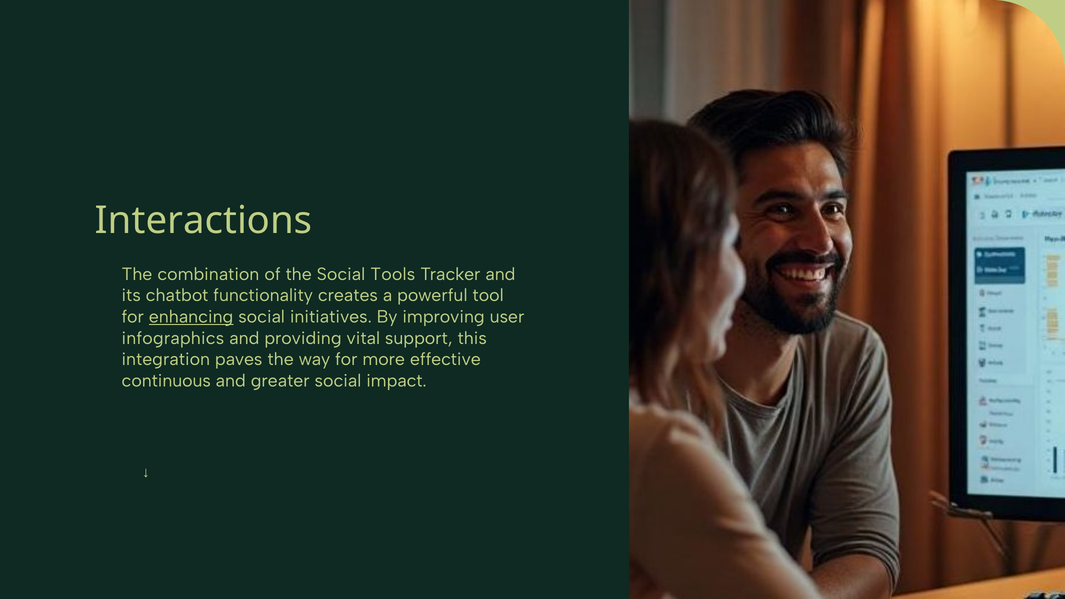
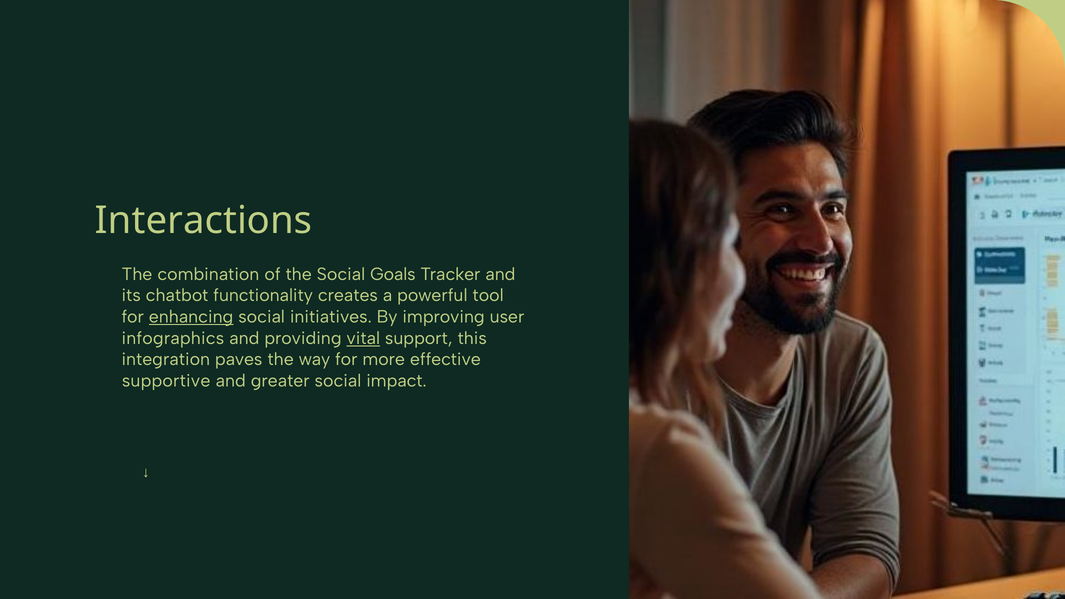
Tools: Tools -> Goals
vital underline: none -> present
continuous: continuous -> supportive
